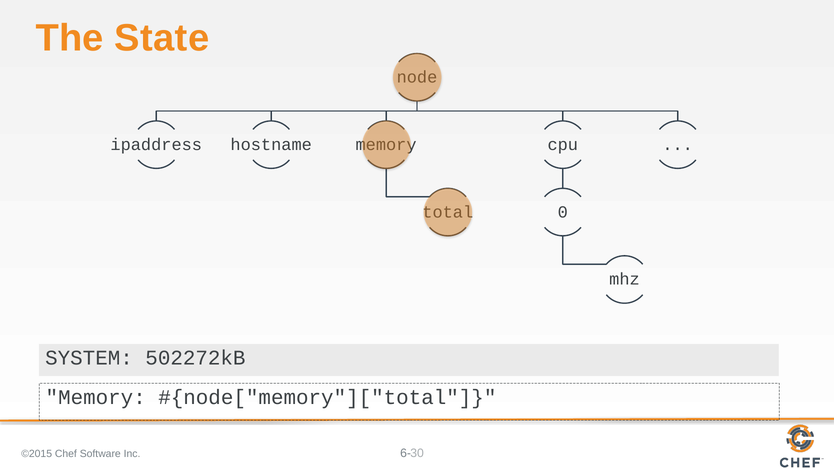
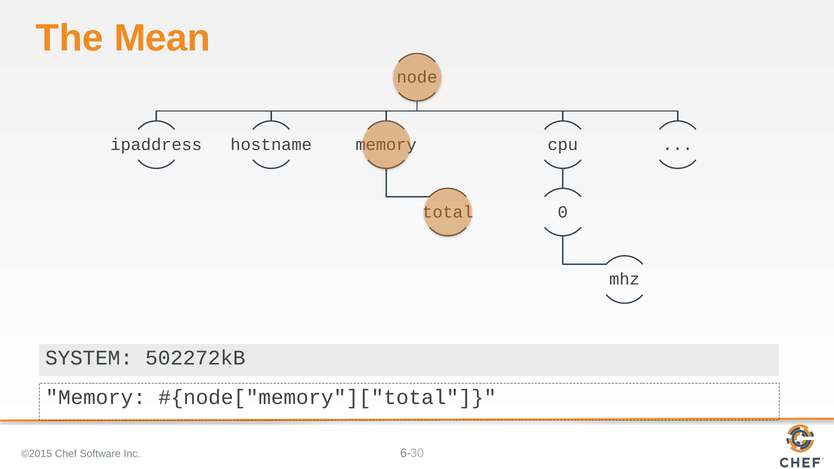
State: State -> Mean
